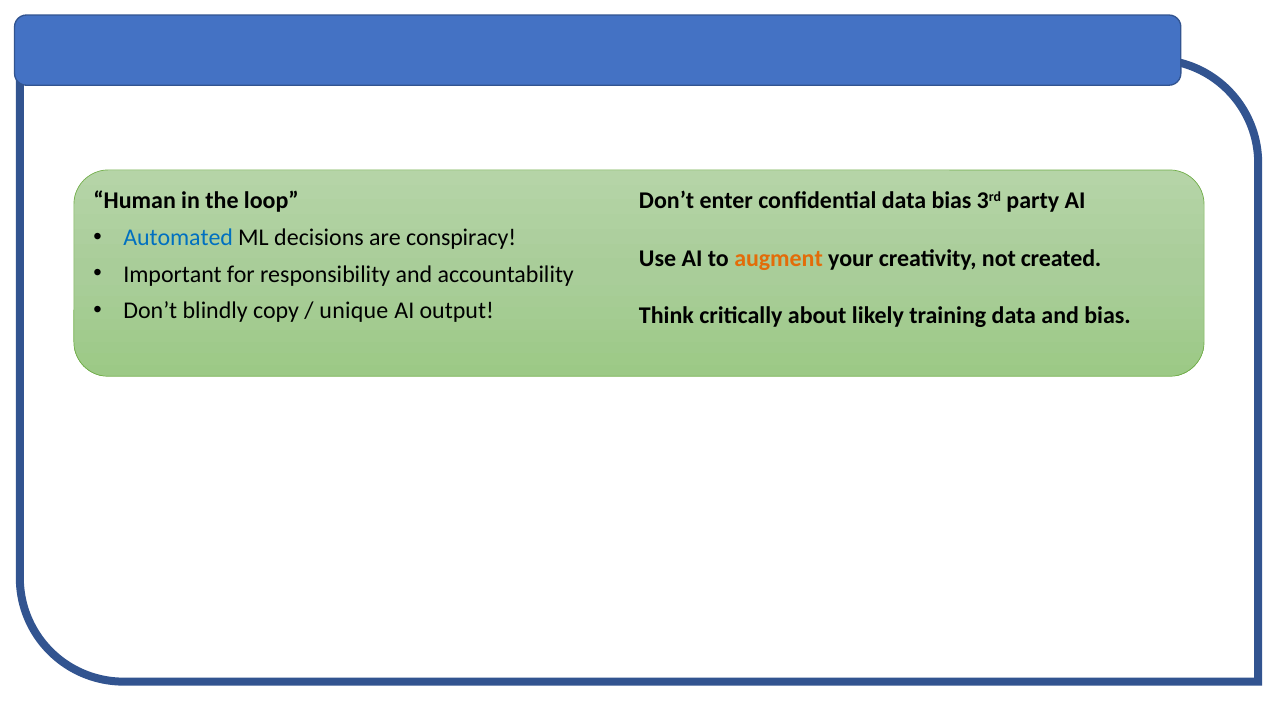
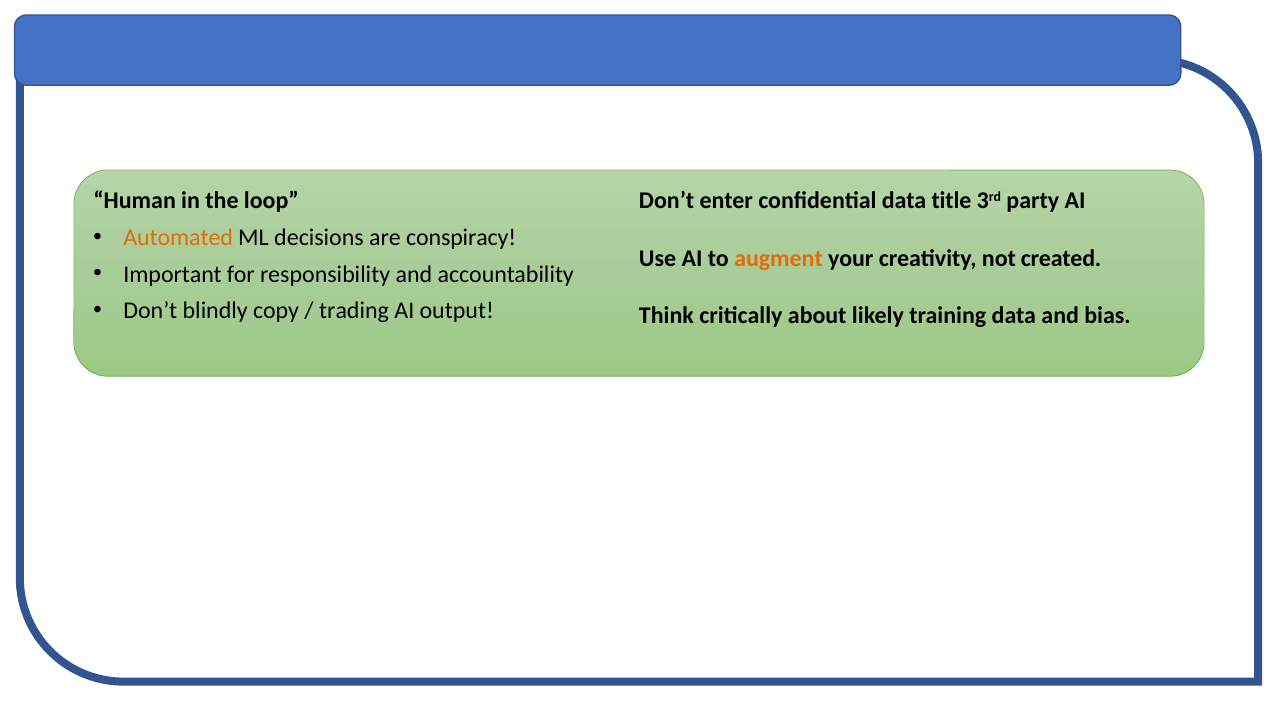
data bias: bias -> title
Automated colour: blue -> orange
unique: unique -> trading
